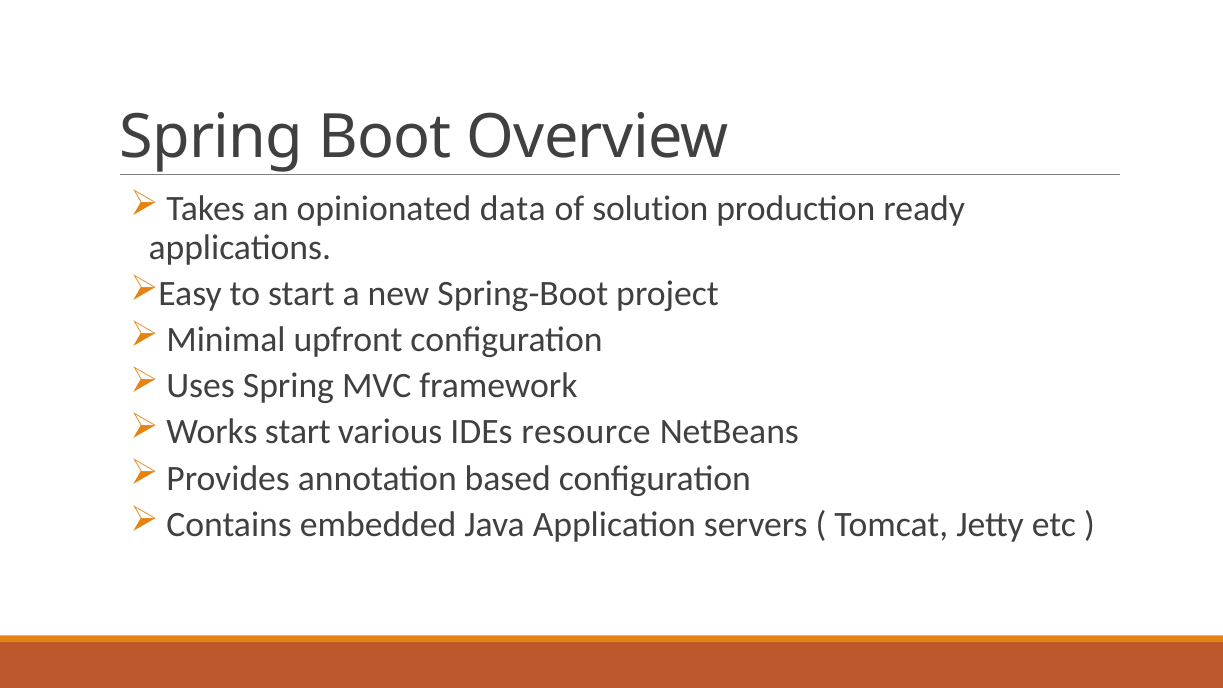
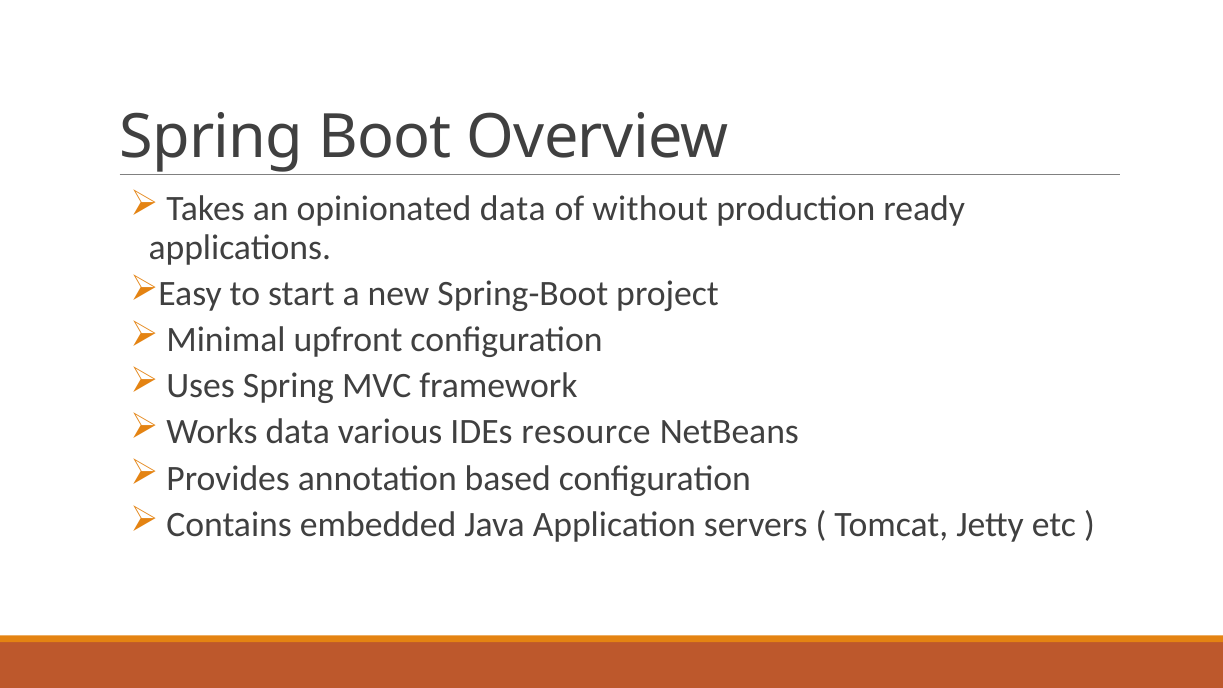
solution: solution -> without
Works start: start -> data
